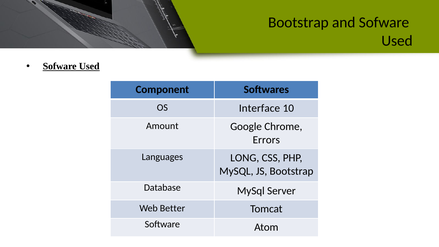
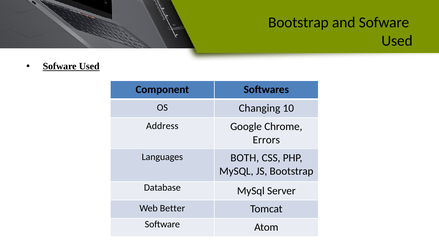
Interface: Interface -> Changing
Amount: Amount -> Address
LONG: LONG -> BOTH
